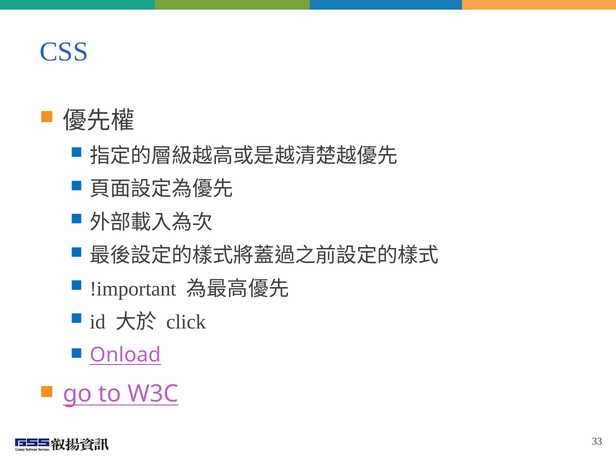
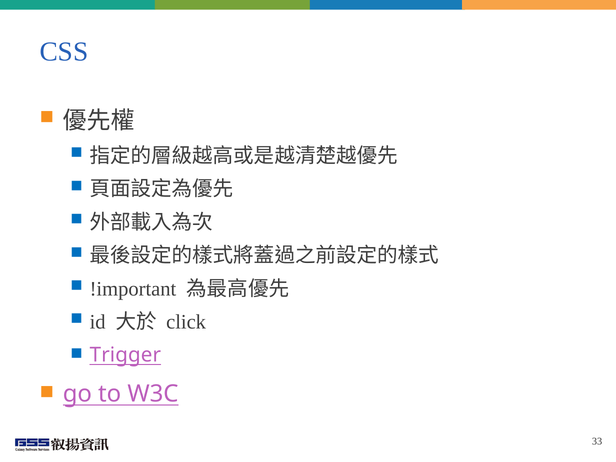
Onload: Onload -> Trigger
